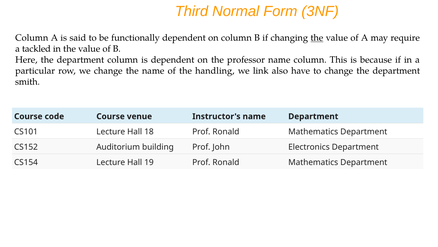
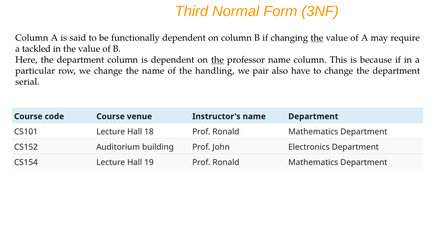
the at (217, 60) underline: none -> present
link: link -> pair
smith: smith -> serial
